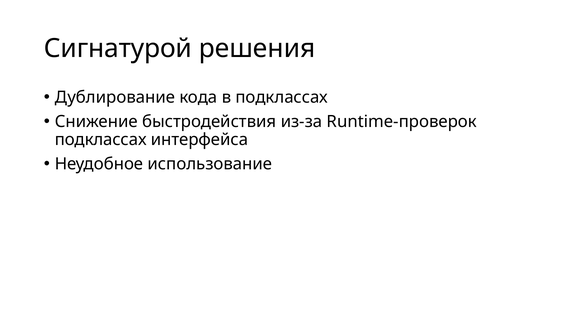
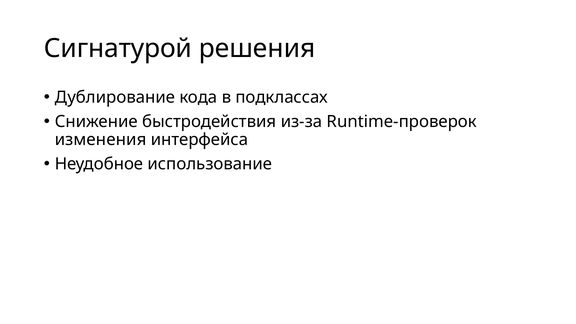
подклассах at (101, 140): подклассах -> изменения
